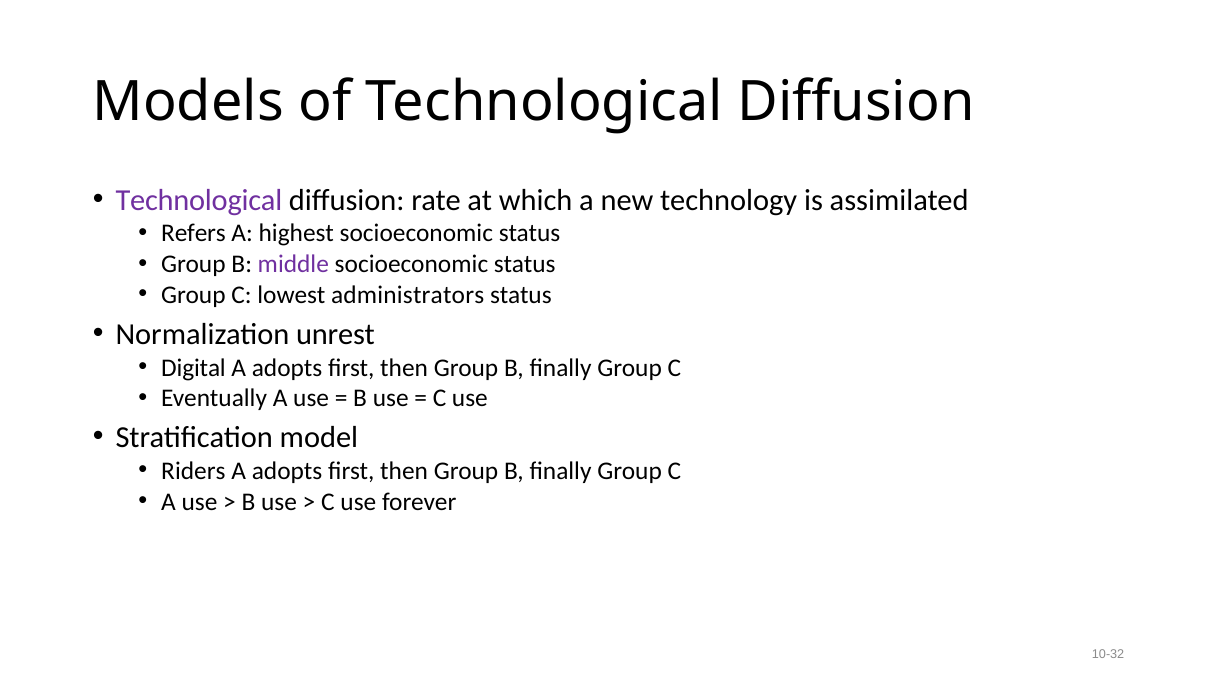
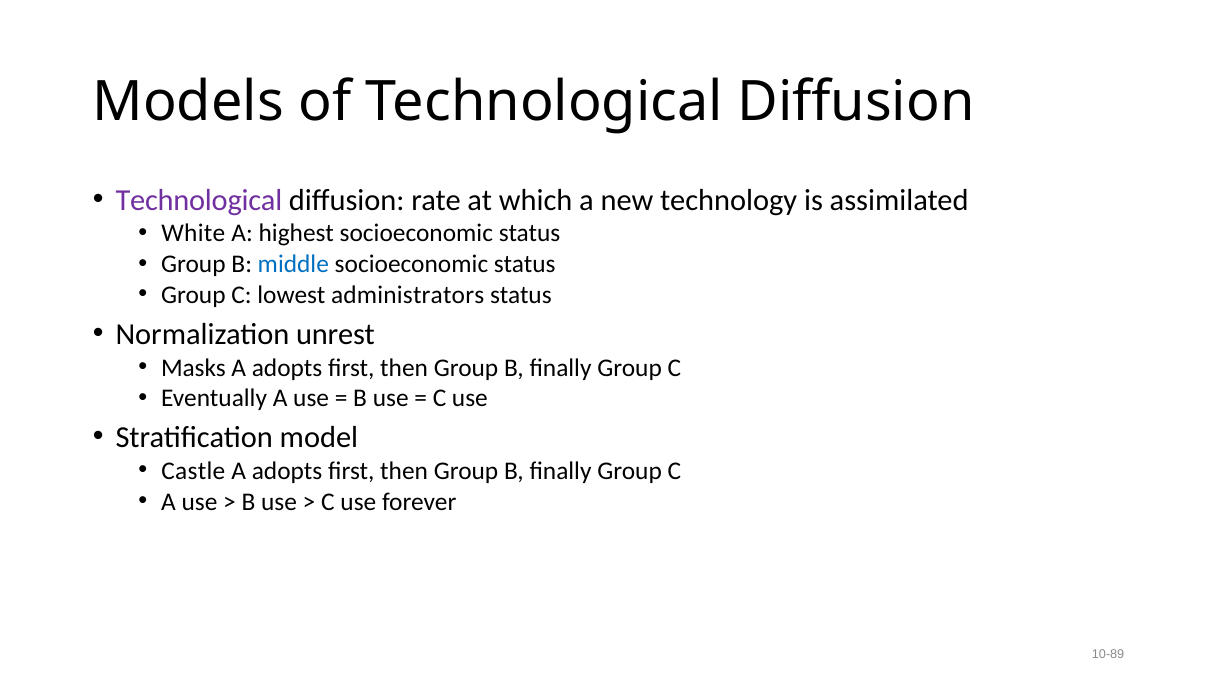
Refers: Refers -> White
middle colour: purple -> blue
Digital: Digital -> Masks
Riders: Riders -> Castle
10-32: 10-32 -> 10-89
